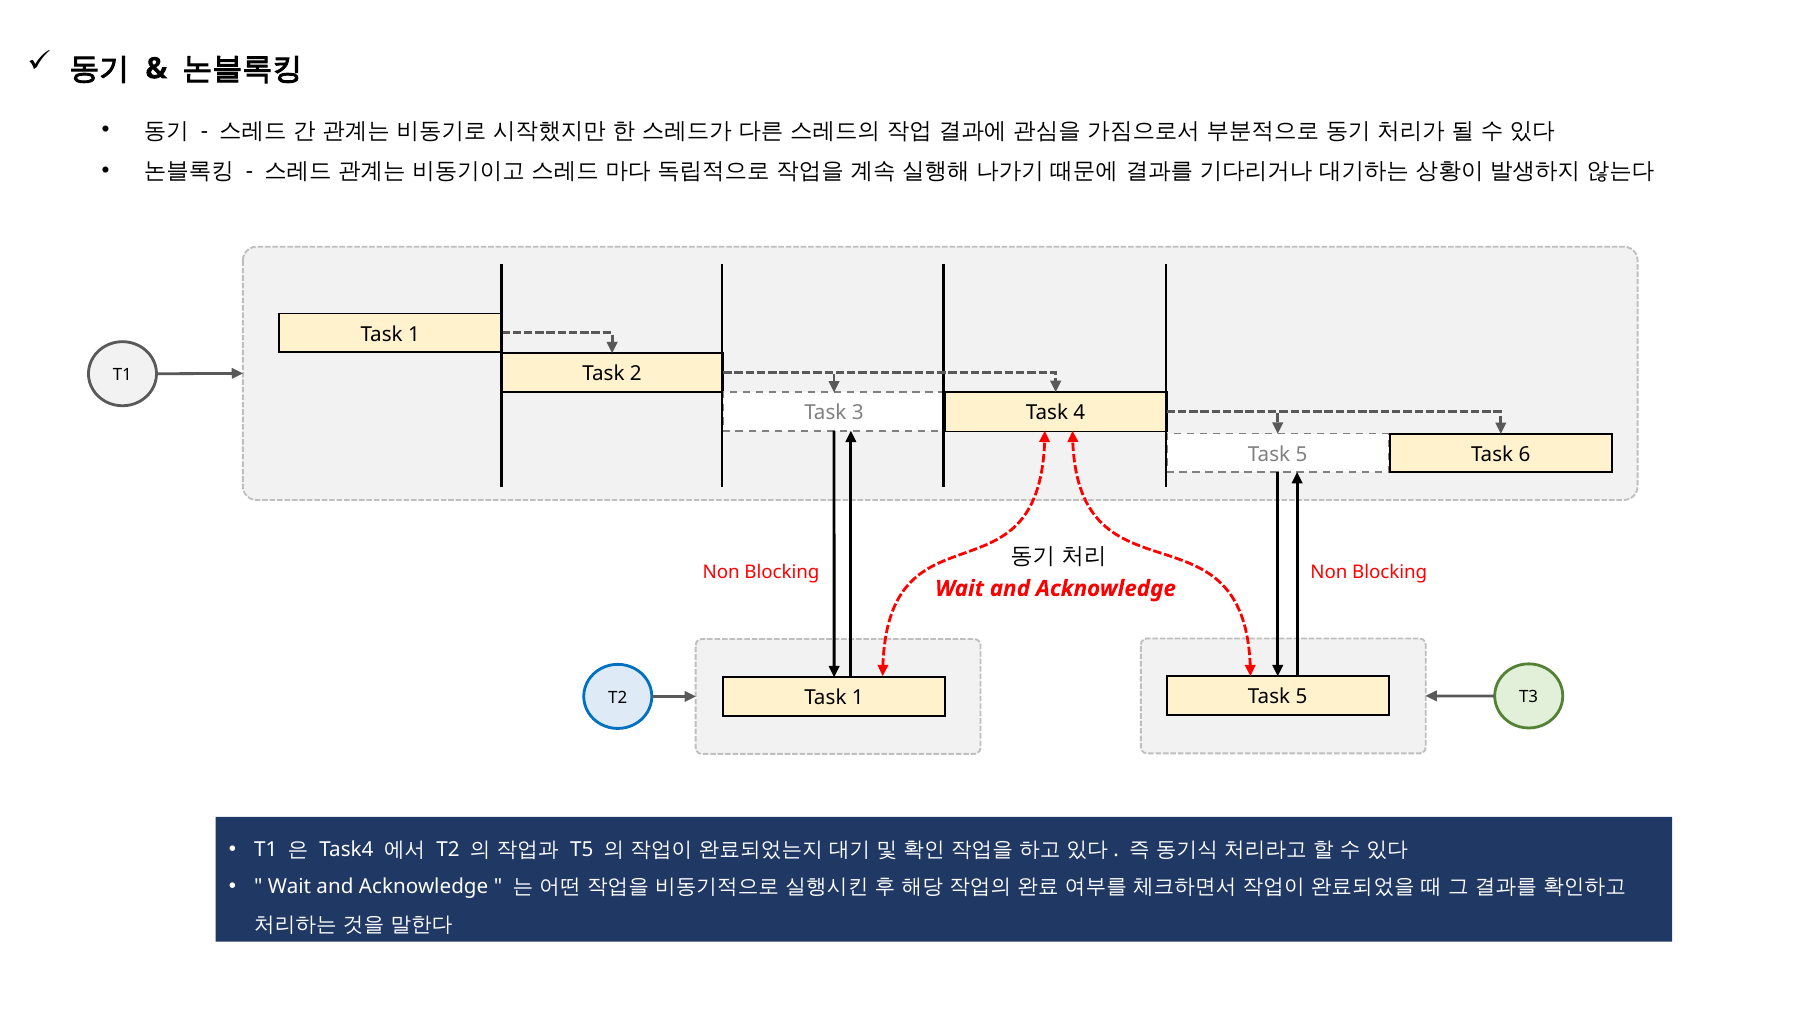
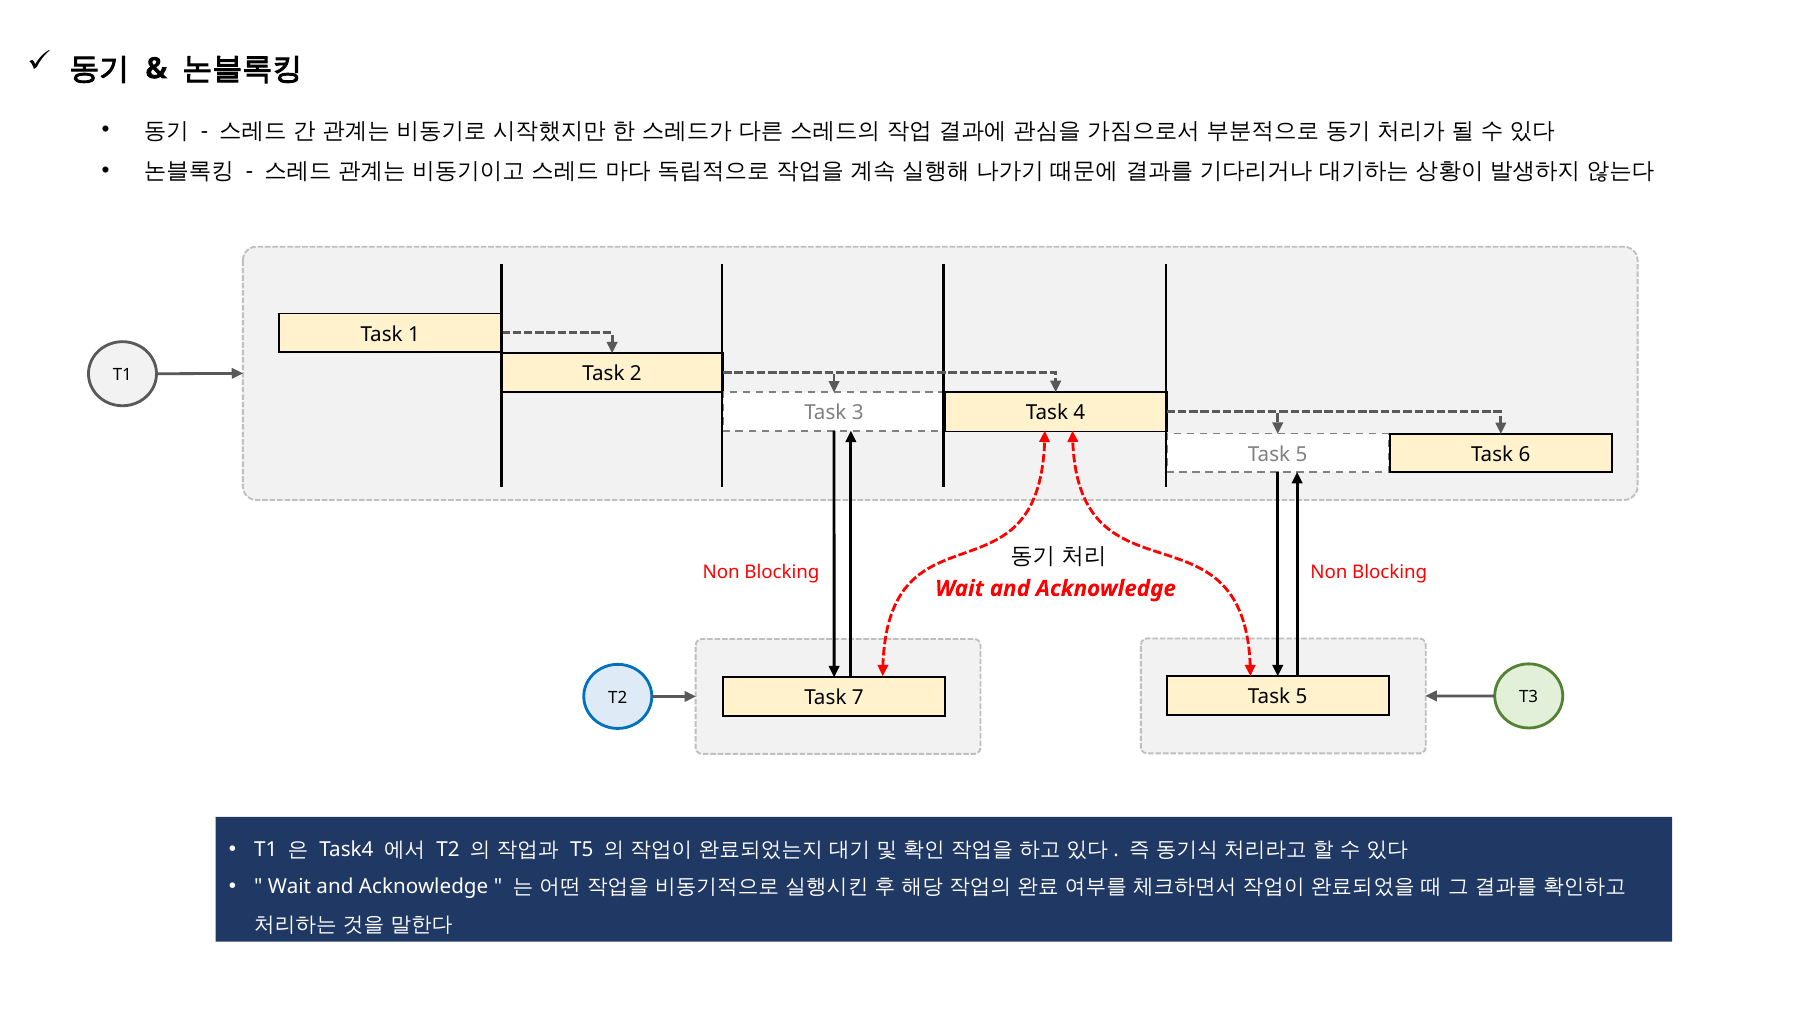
1 at (858, 697): 1 -> 7
